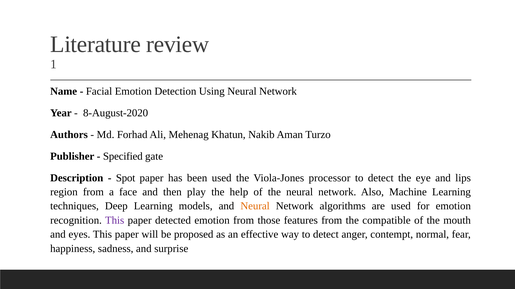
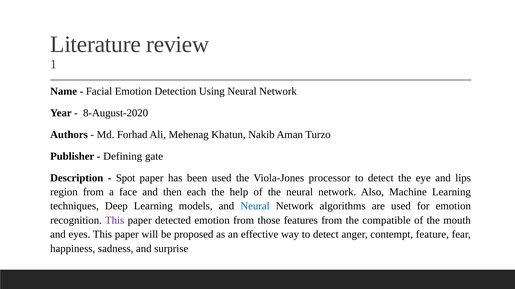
Specified: Specified -> Defining
play: play -> each
Neural at (255, 207) colour: orange -> blue
normal: normal -> feature
